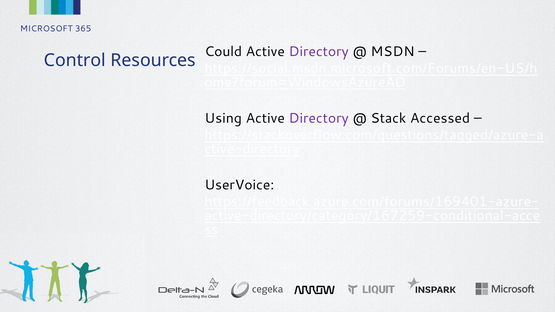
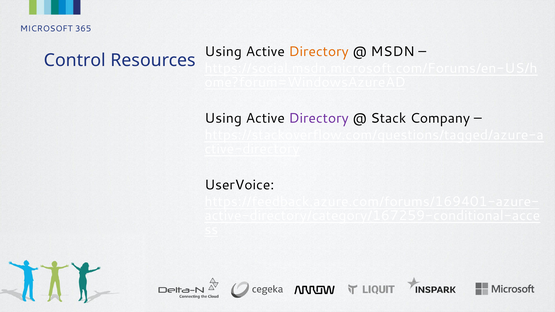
Could at (223, 52): Could -> Using
Directory at (319, 52) colour: purple -> orange
Accessed: Accessed -> Company
